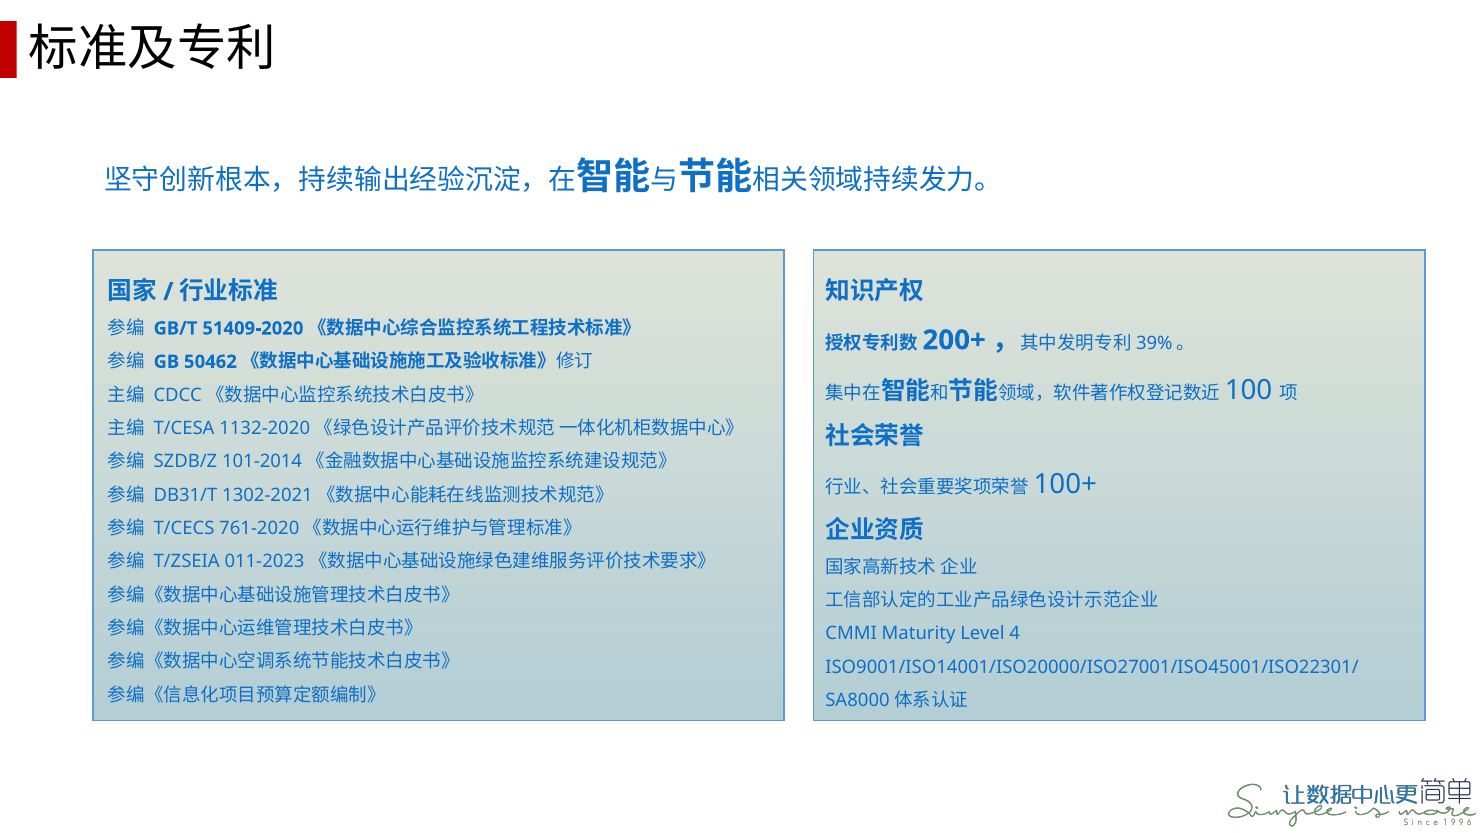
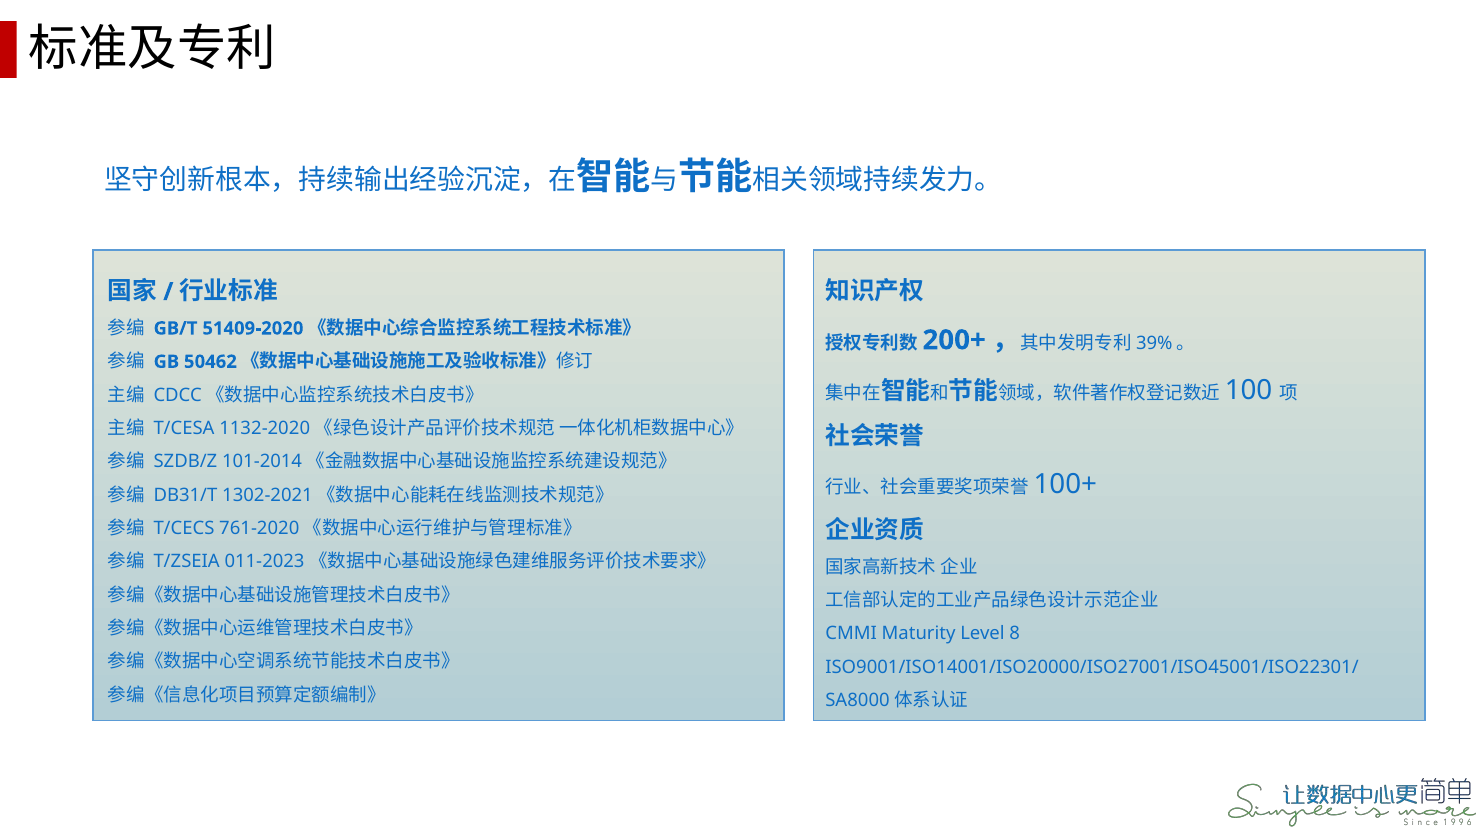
4: 4 -> 8
